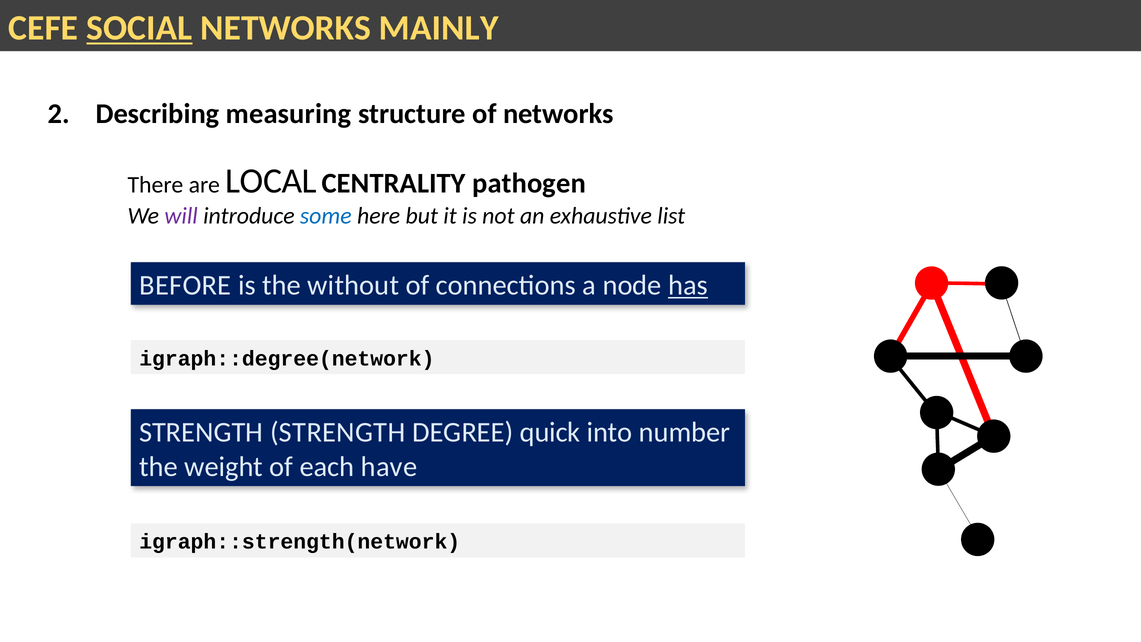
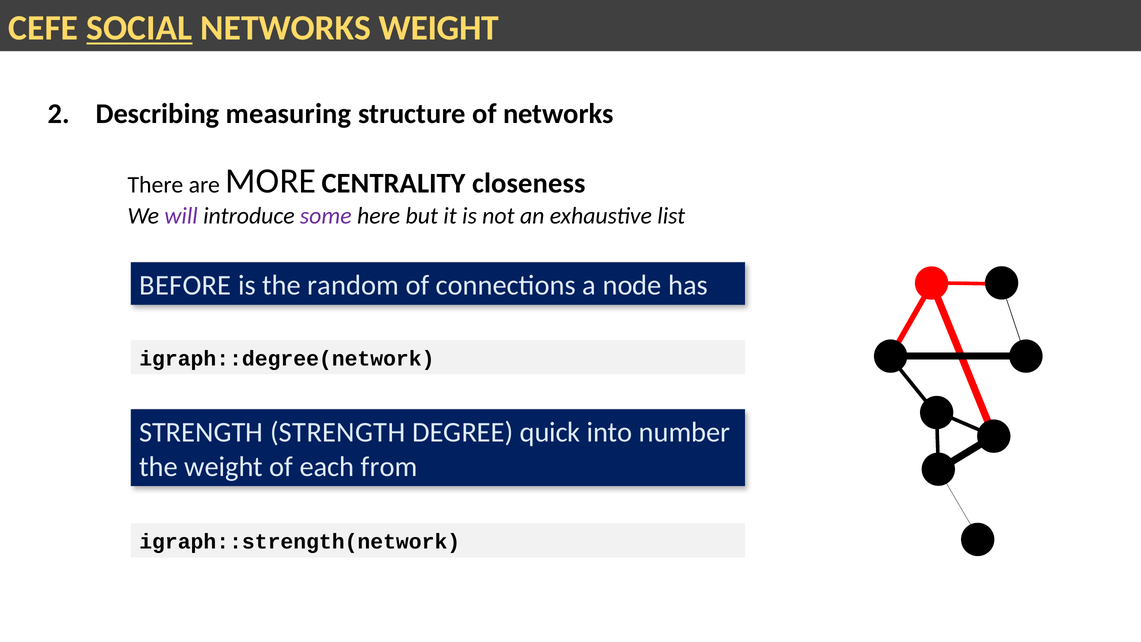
NETWORKS MAINLY: MAINLY -> WEIGHT
LOCAL: LOCAL -> MORE
pathogen: pathogen -> closeness
some colour: blue -> purple
without: without -> random
has underline: present -> none
have: have -> from
